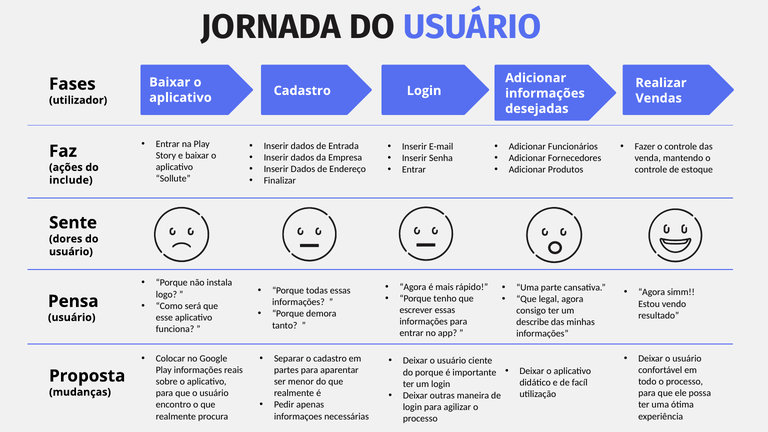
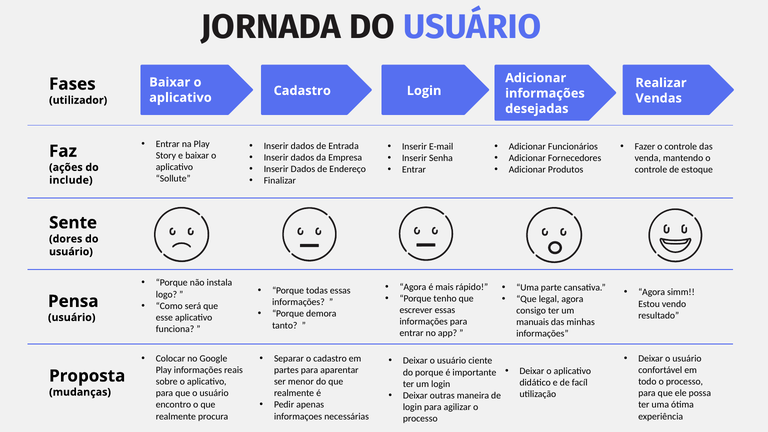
describe: describe -> manuais
